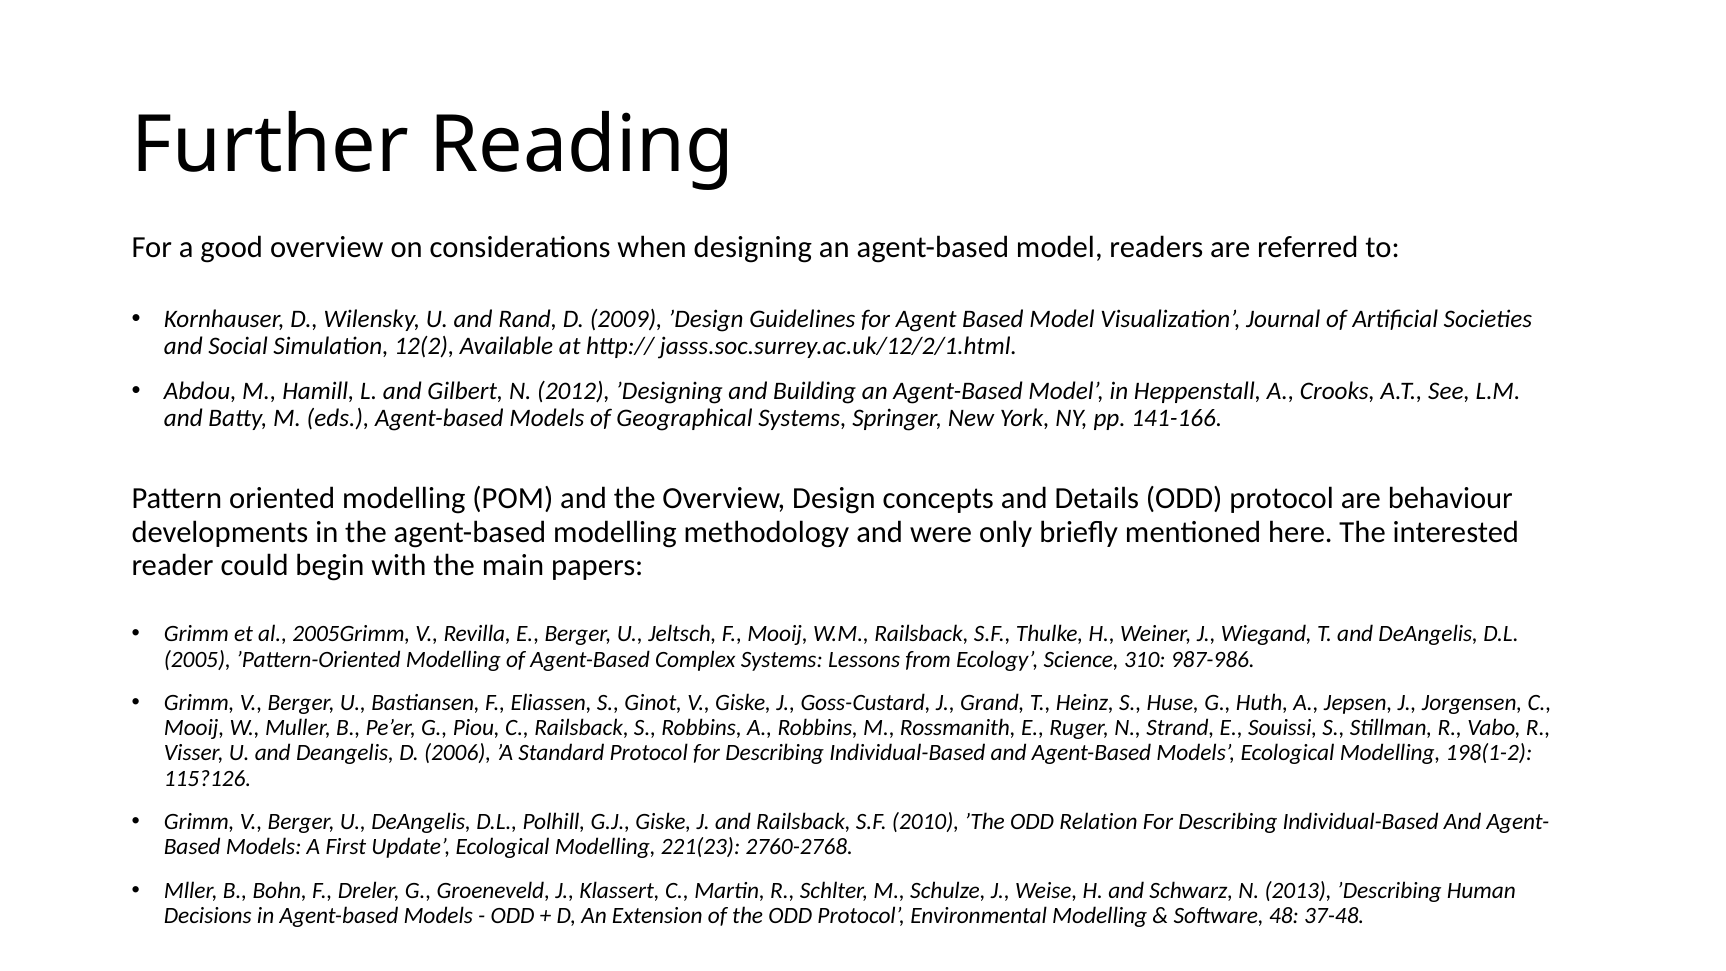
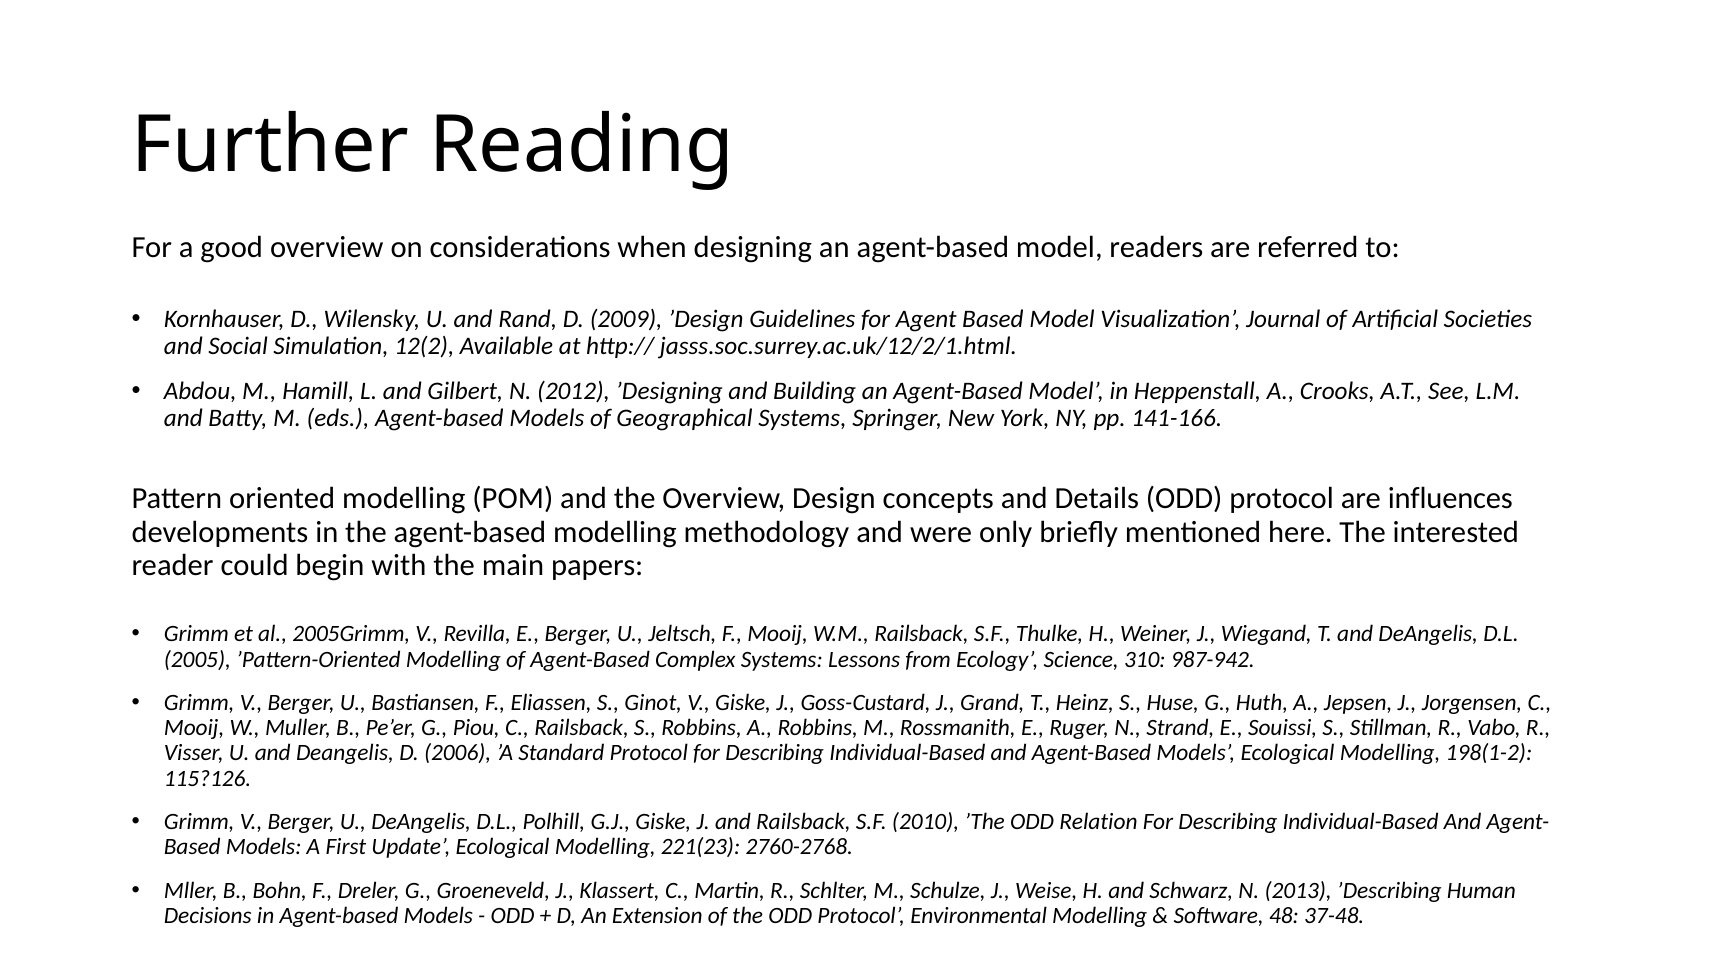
behaviour: behaviour -> influences
987-986: 987-986 -> 987-942
